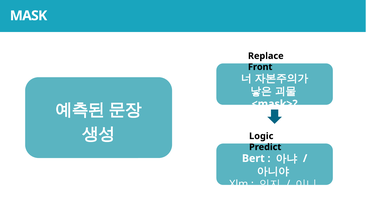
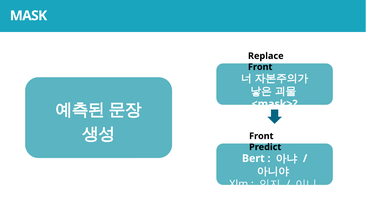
Logic at (261, 136): Logic -> Front
